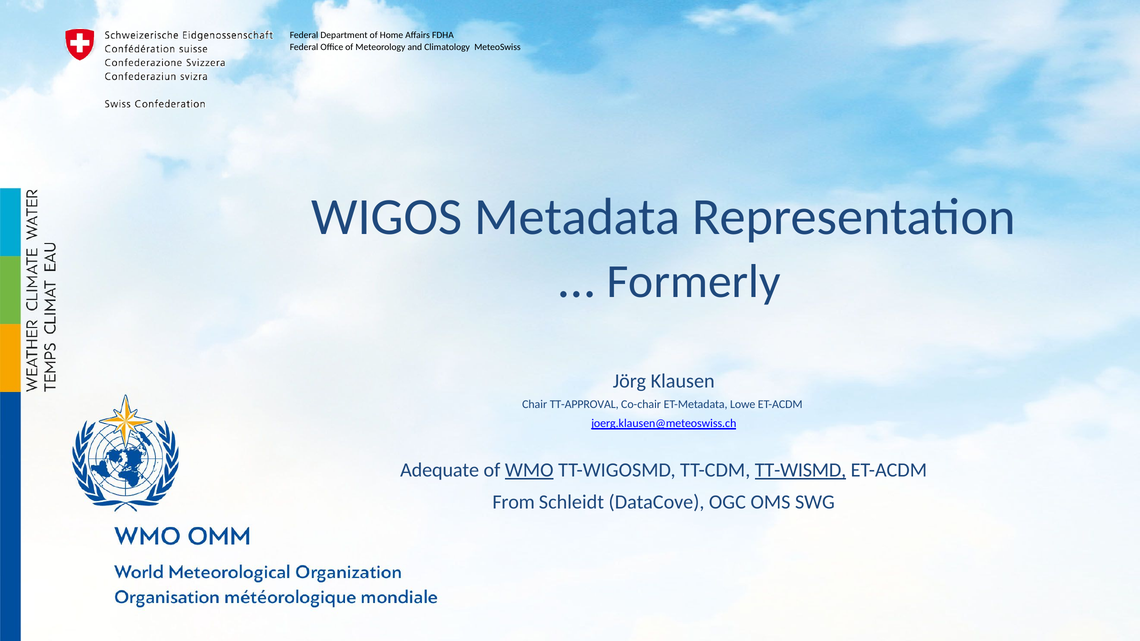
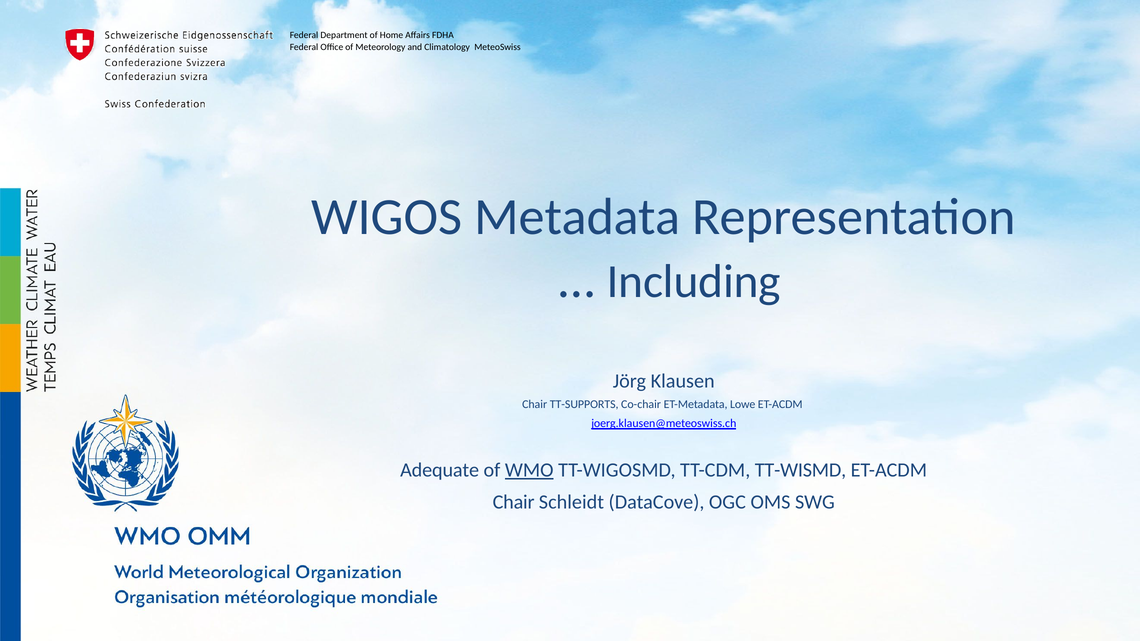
Formerly: Formerly -> Including
TT-APPROVAL: TT-APPROVAL -> TT-SUPPORTS
TT-WISMD underline: present -> none
From at (514, 502): From -> Chair
